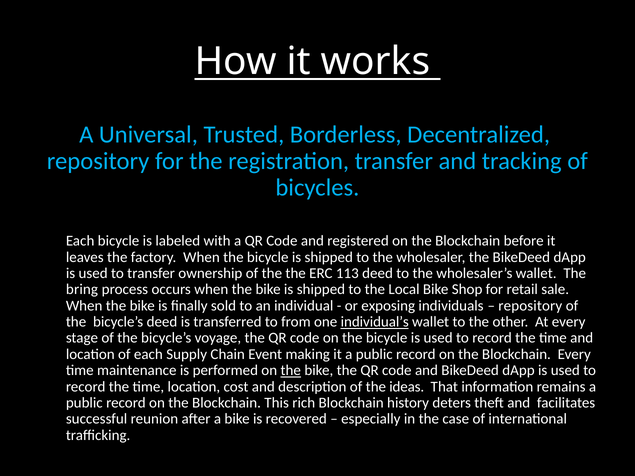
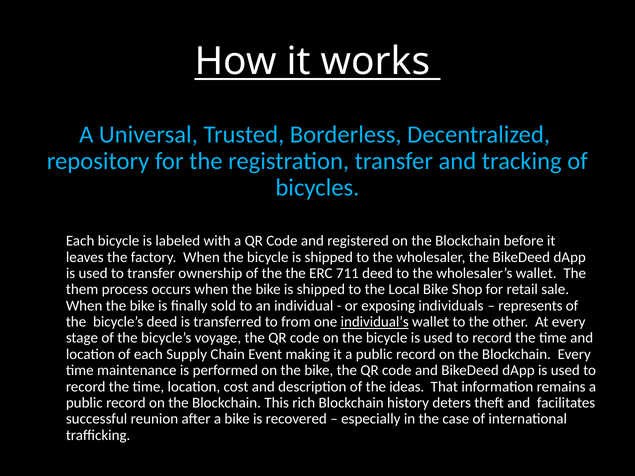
113: 113 -> 711
bring: bring -> them
repository at (530, 306): repository -> represents
the at (291, 371) underline: present -> none
